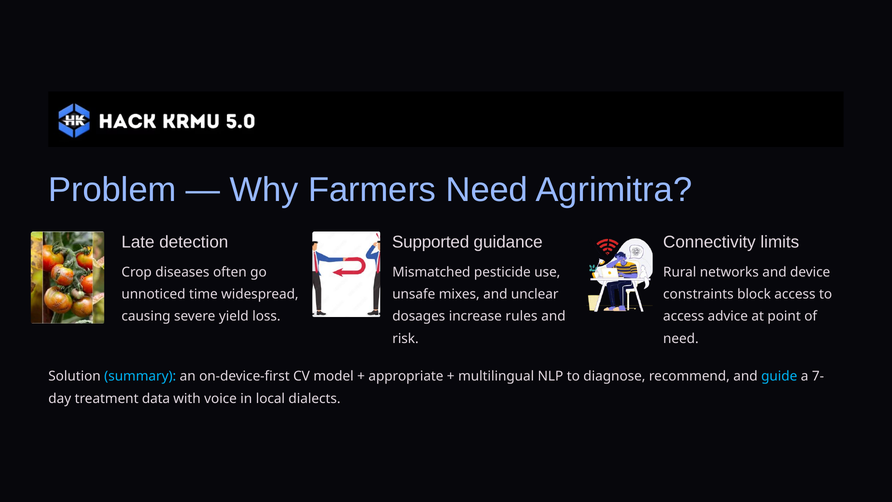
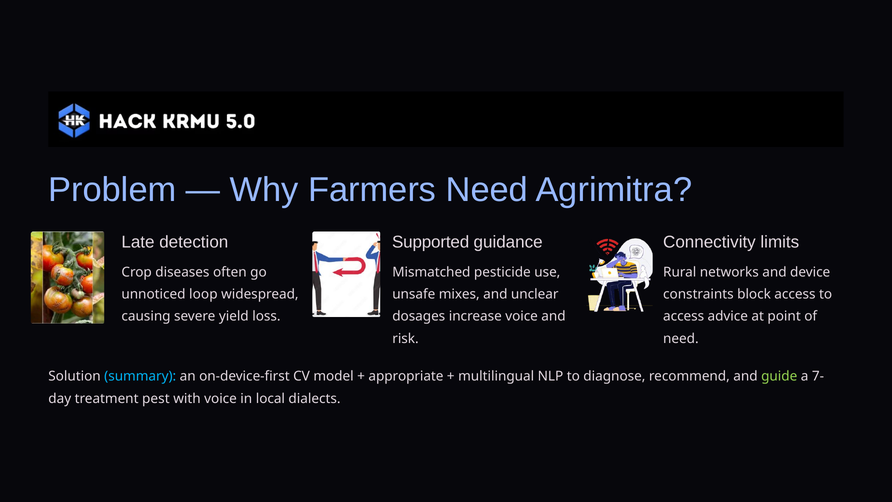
time: time -> loop
increase rules: rules -> voice
guide colour: light blue -> light green
data: data -> pest
